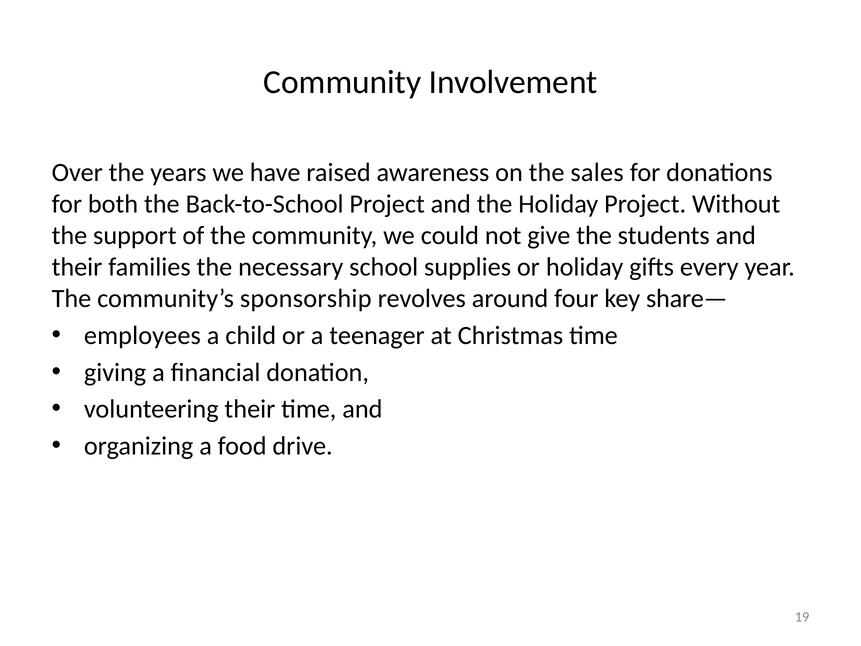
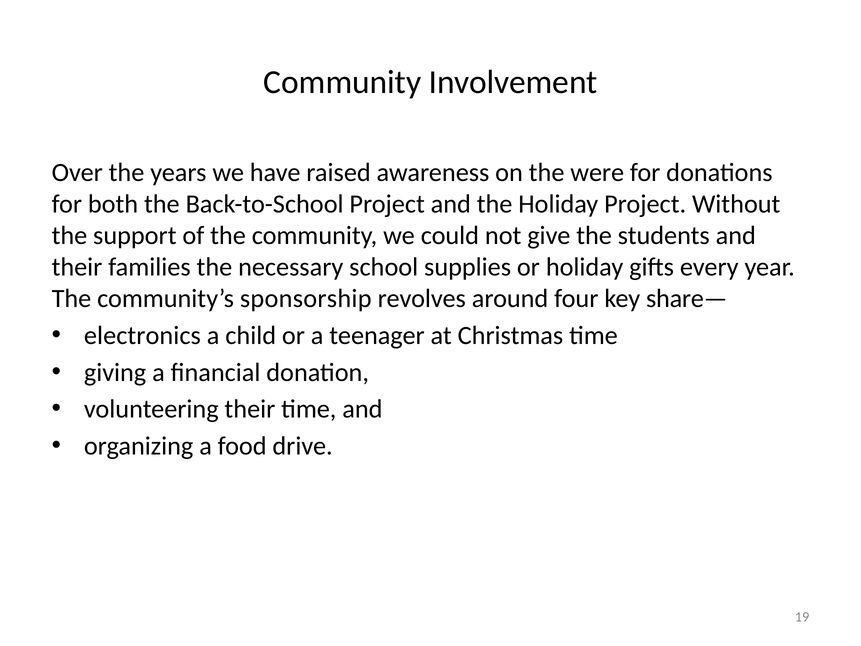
sales: sales -> were
employees: employees -> electronics
